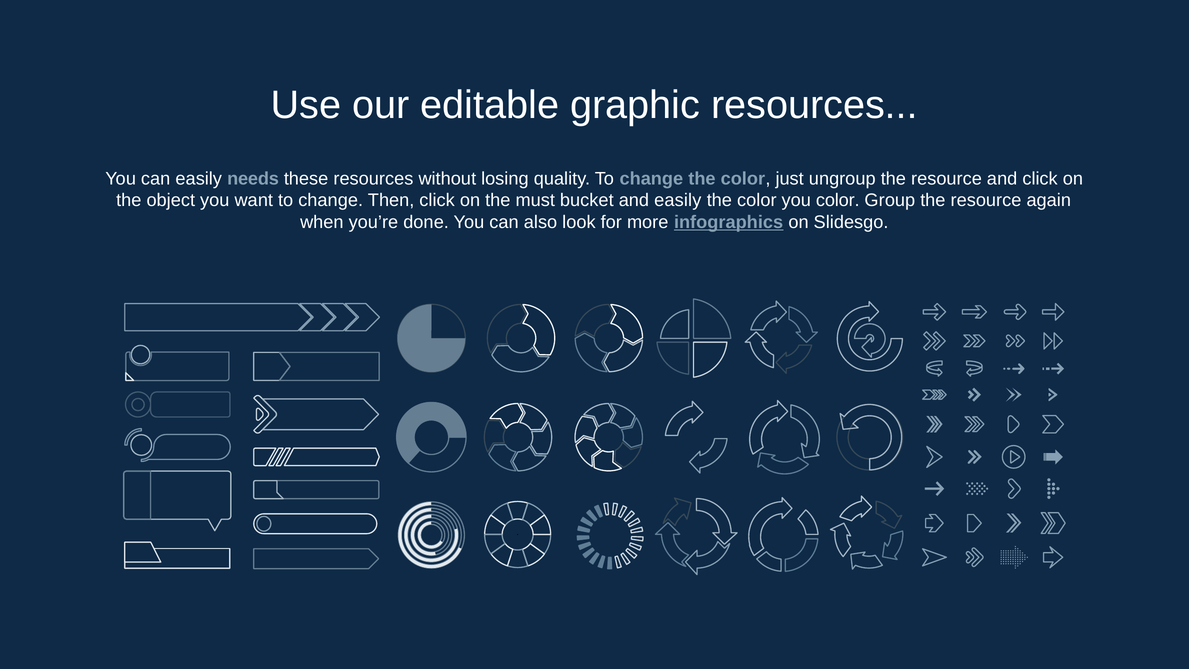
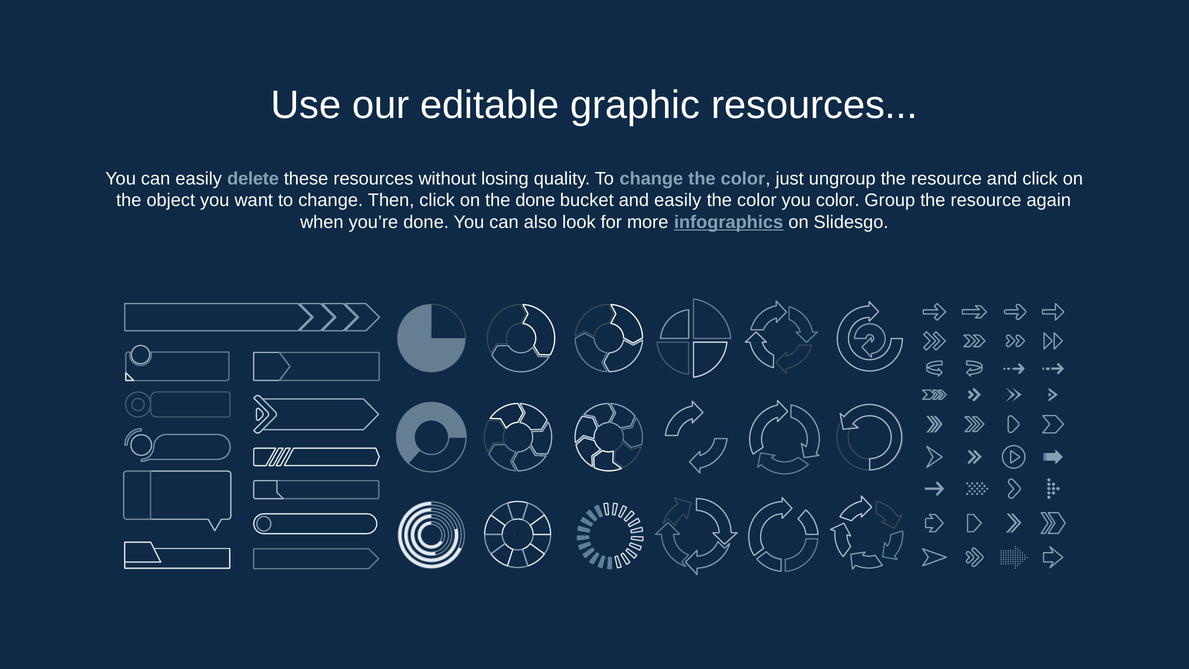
needs: needs -> delete
the must: must -> done
